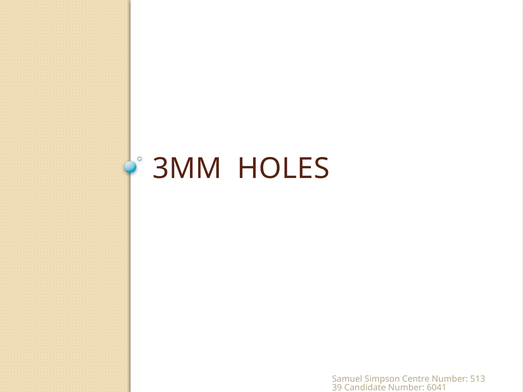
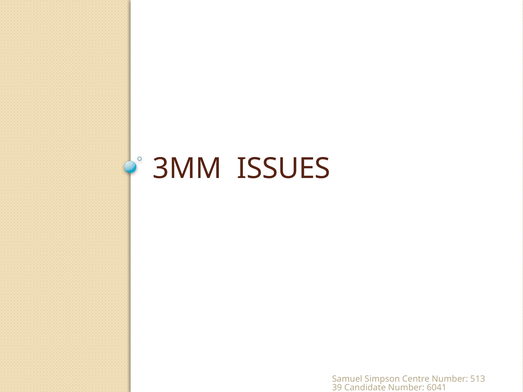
HOLES: HOLES -> ISSUES
